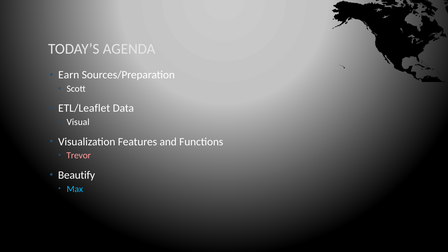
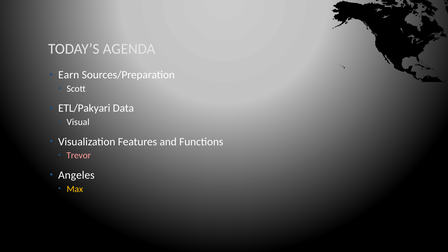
ETL/Leaflet: ETL/Leaflet -> ETL/Pakyari
Beautify: Beautify -> Angeles
Max colour: light blue -> yellow
